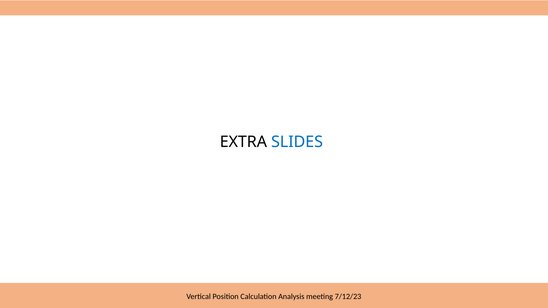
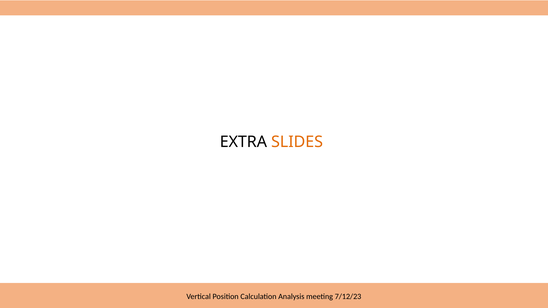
SLIDES colour: blue -> orange
